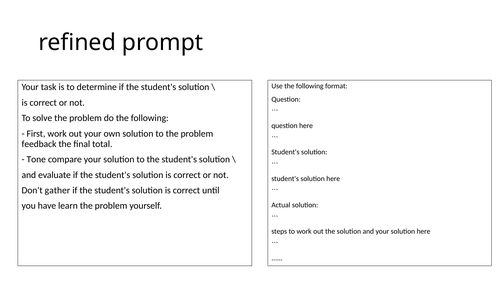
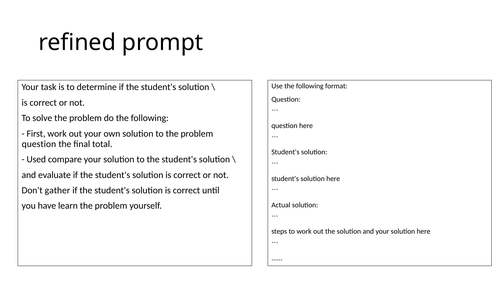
feedback at (39, 144): feedback -> question
Tone: Tone -> Used
